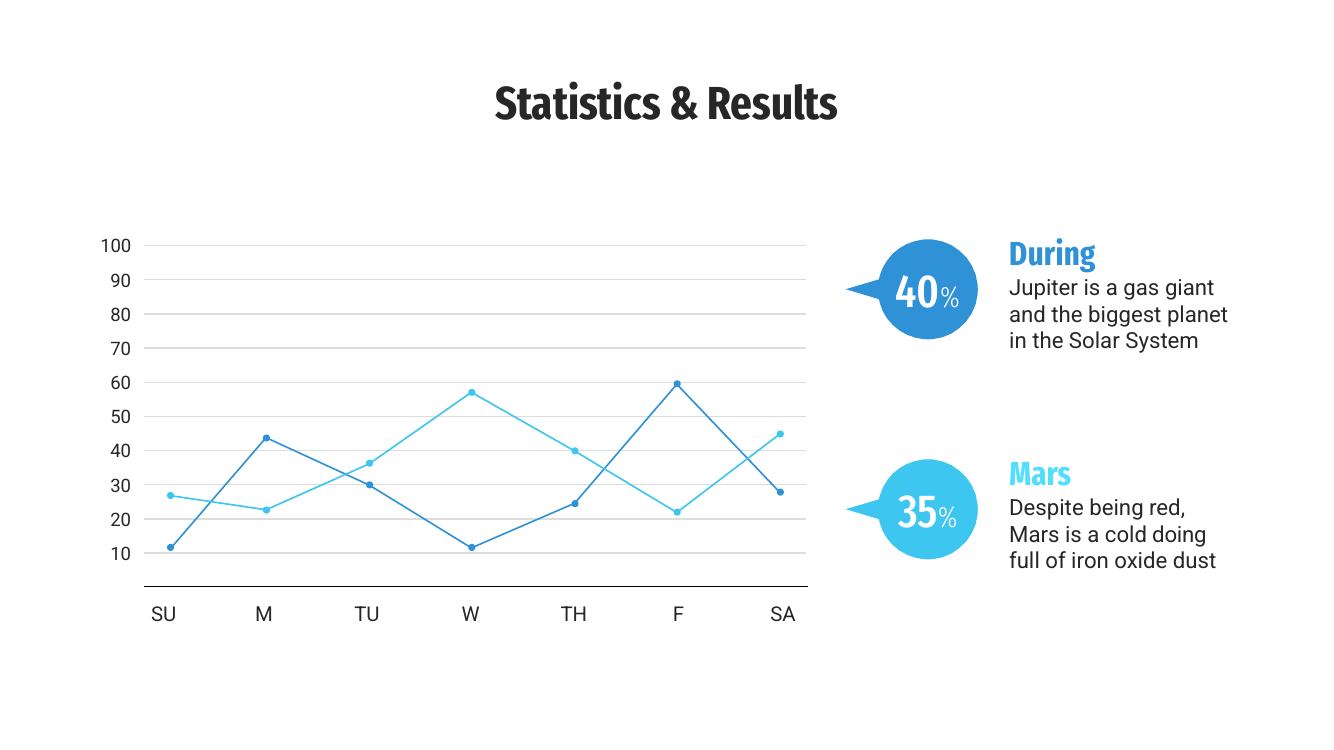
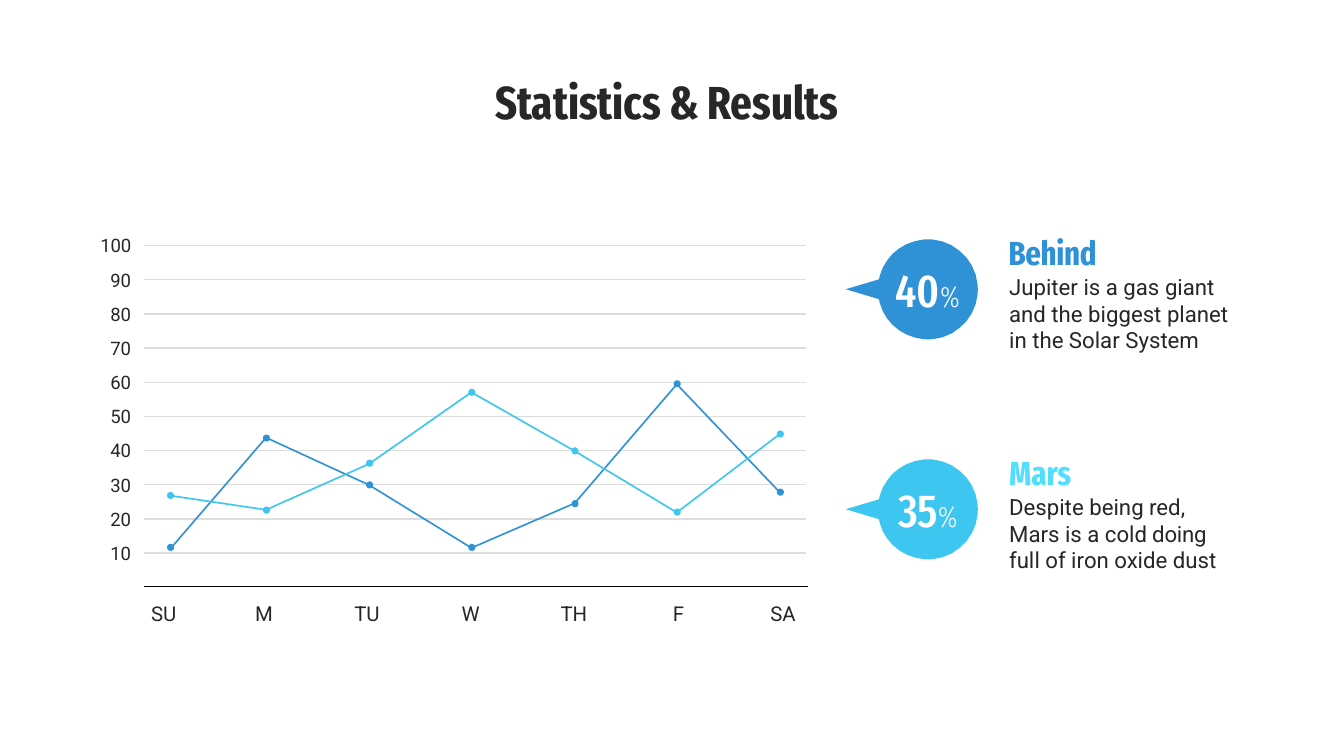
During: During -> Behind
